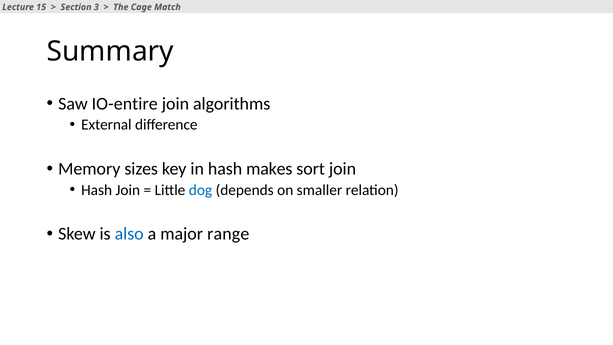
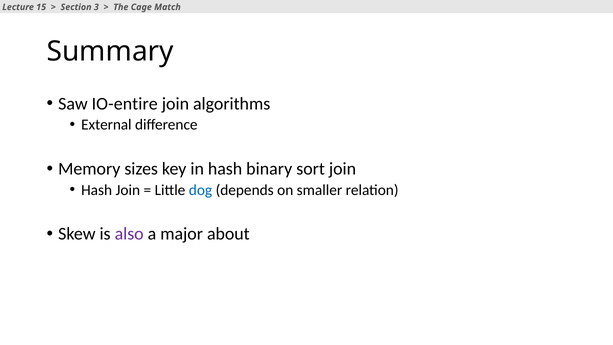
makes: makes -> binary
also colour: blue -> purple
range: range -> about
